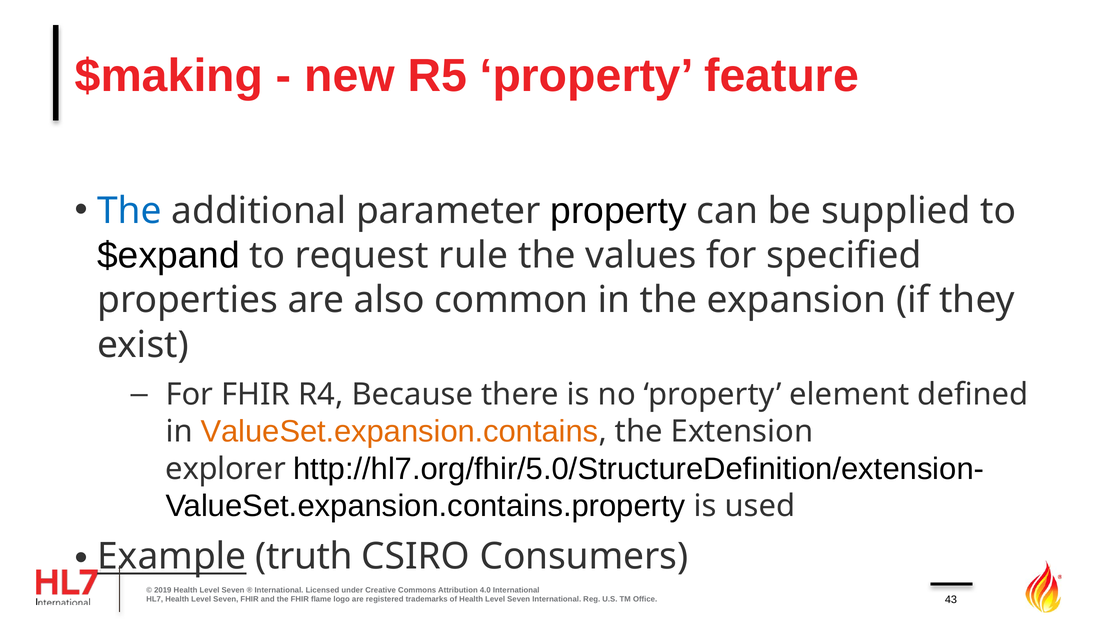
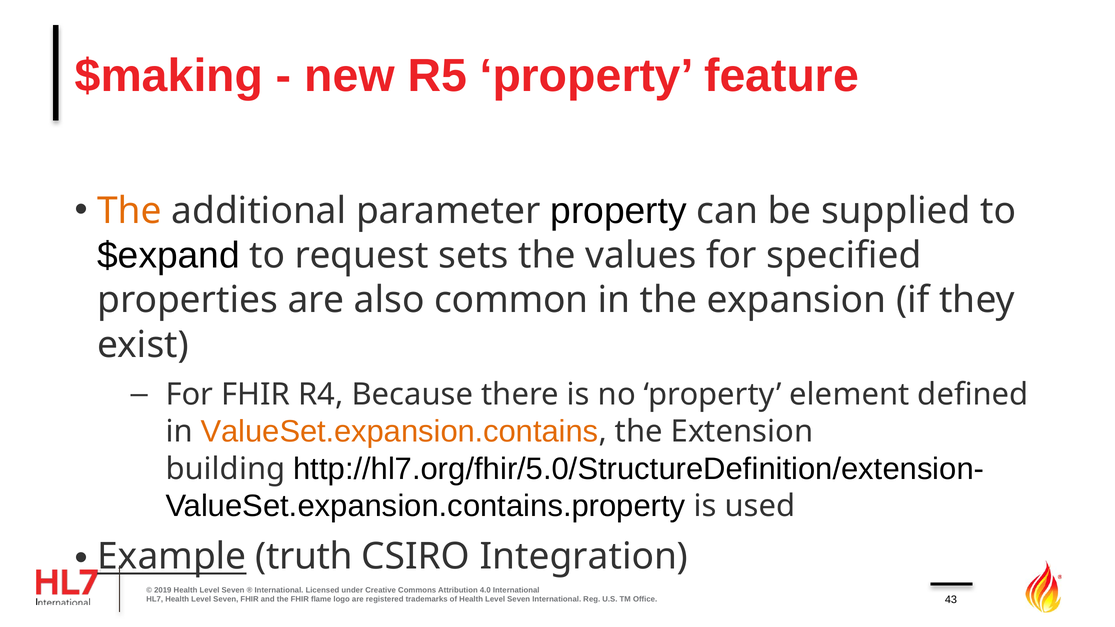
The at (129, 211) colour: blue -> orange
rule: rule -> sets
explorer: explorer -> building
Consumers: Consumers -> Integration
